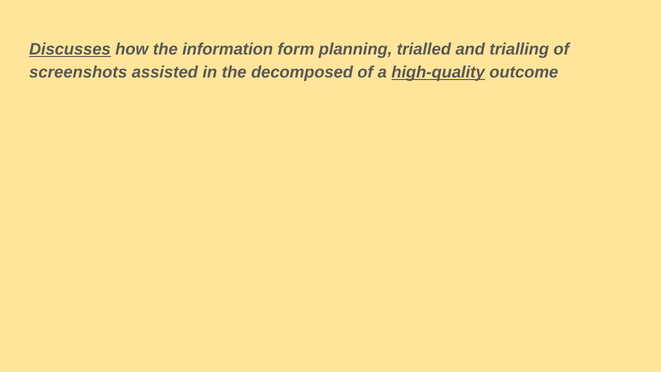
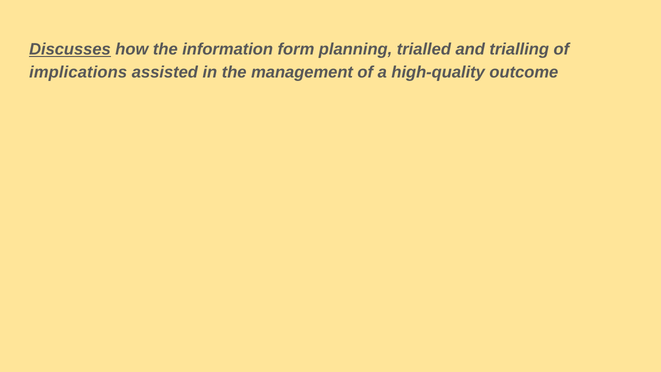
screenshots: screenshots -> implications
decomposed: decomposed -> management
high-quality underline: present -> none
